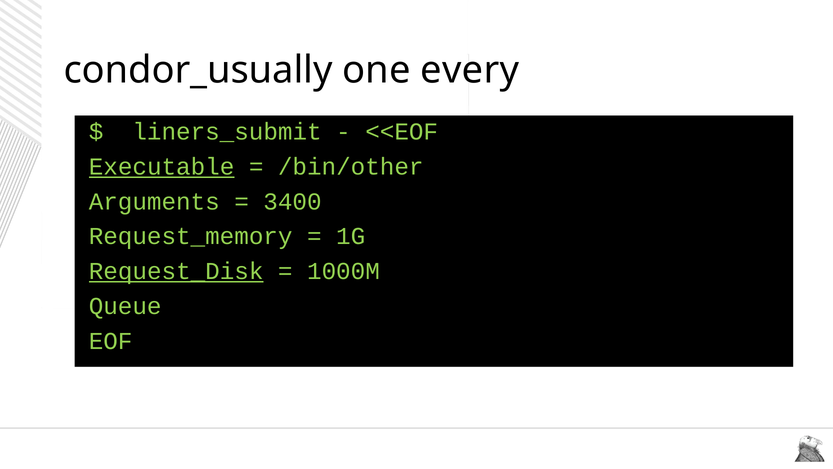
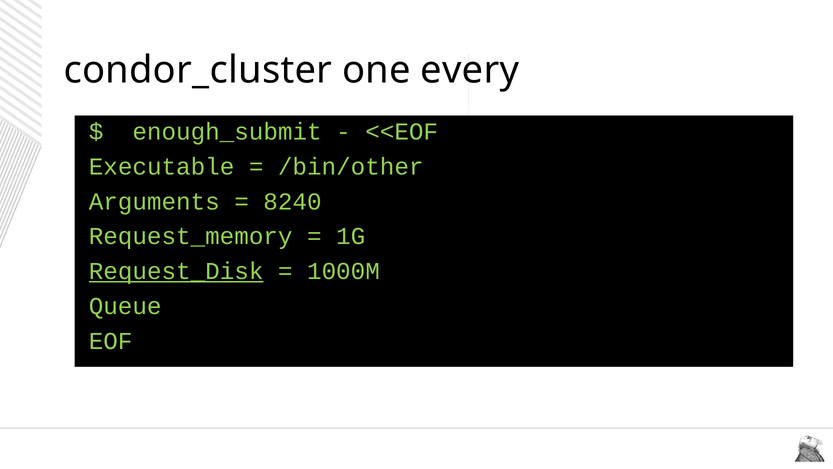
condor_usually: condor_usually -> condor_cluster
liners_submit: liners_submit -> enough_submit
Executable underline: present -> none
3400: 3400 -> 8240
